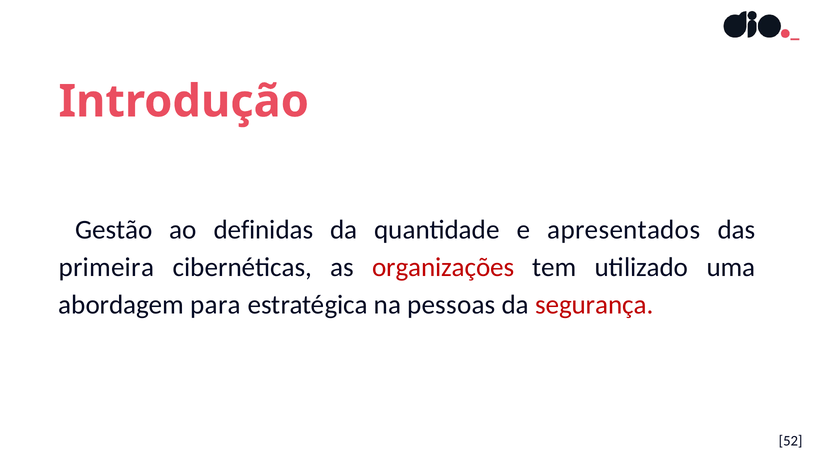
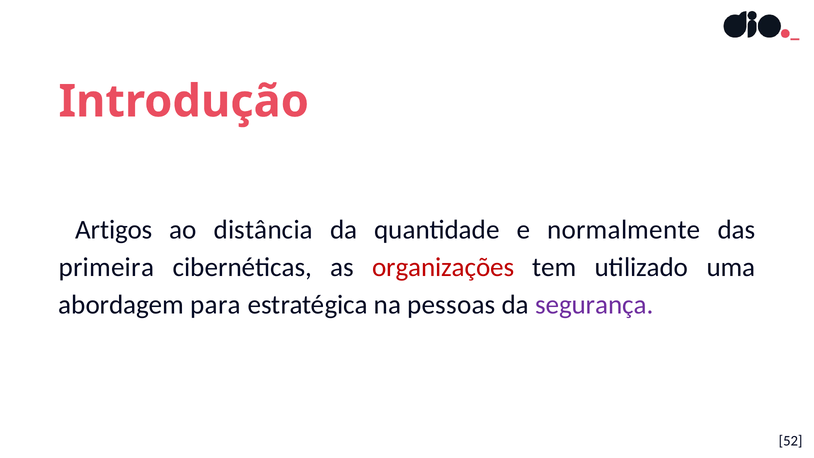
Gestão: Gestão -> Artigos
definidas: definidas -> distância
apresentados: apresentados -> normalmente
segurança colour: red -> purple
